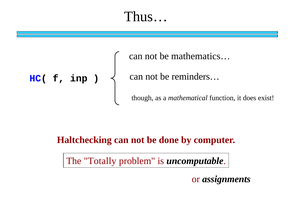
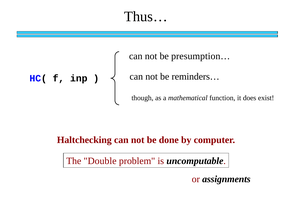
mathematics…: mathematics… -> presumption…
Totally: Totally -> Double
